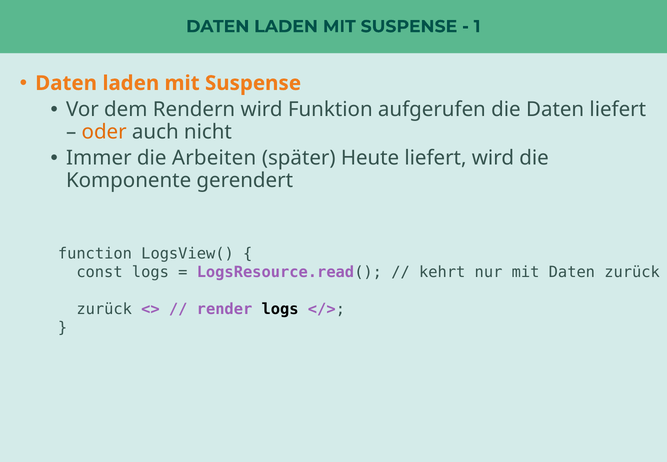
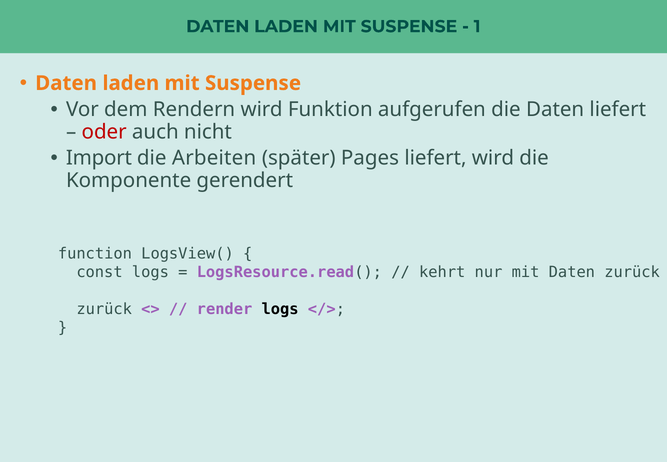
oder colour: orange -> red
Immer: Immer -> Import
Heute: Heute -> Pages
